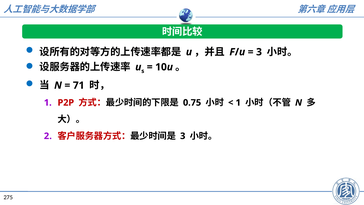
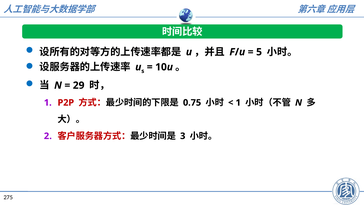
3 at (259, 52): 3 -> 5
71: 71 -> 29
